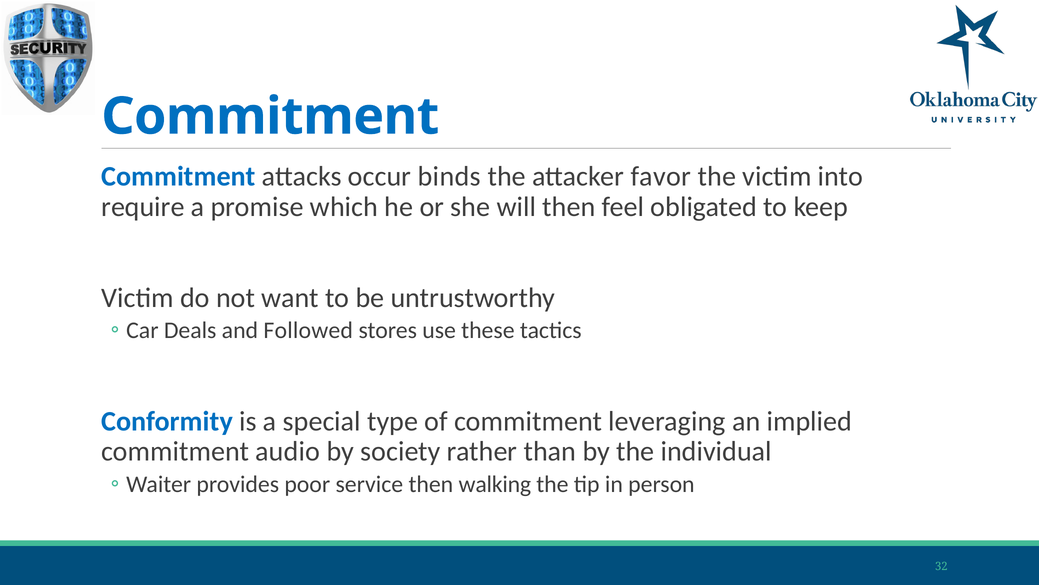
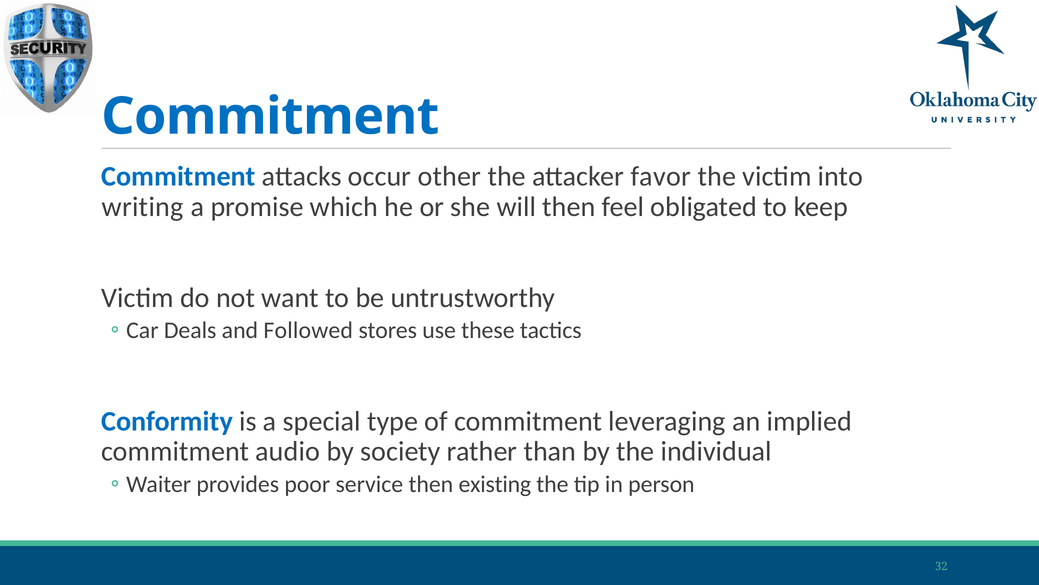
binds: binds -> other
require: require -> writing
walking: walking -> existing
